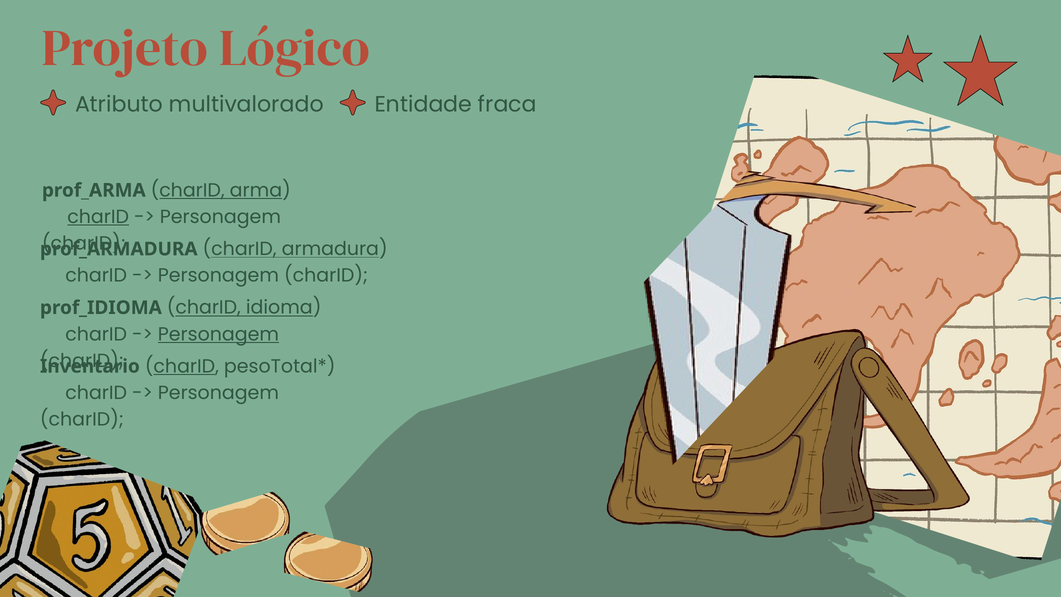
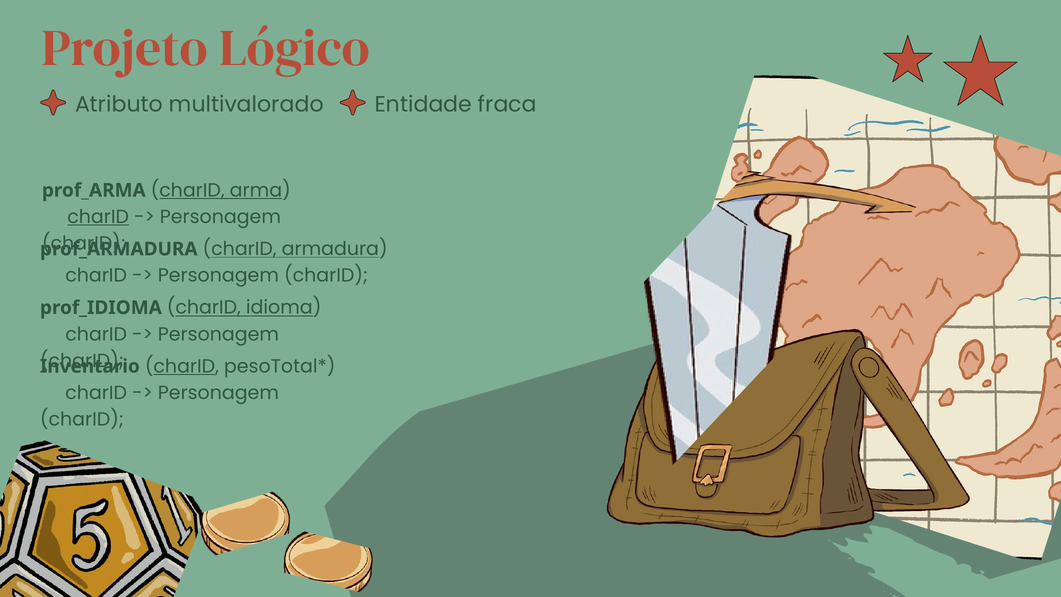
Personagem at (218, 334) underline: present -> none
